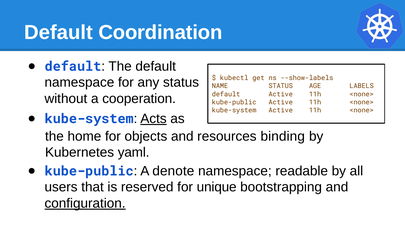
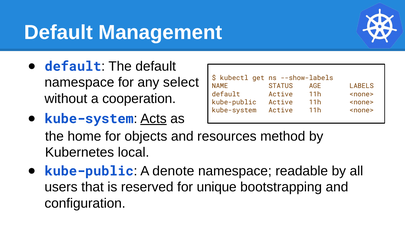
Coordination: Coordination -> Management
any status: status -> select
binding: binding -> method
yaml: yaml -> local
configuration underline: present -> none
